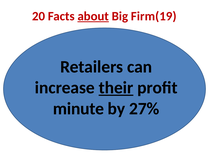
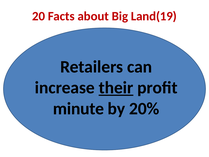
about underline: present -> none
Firm(19: Firm(19 -> Land(19
27%: 27% -> 20%
